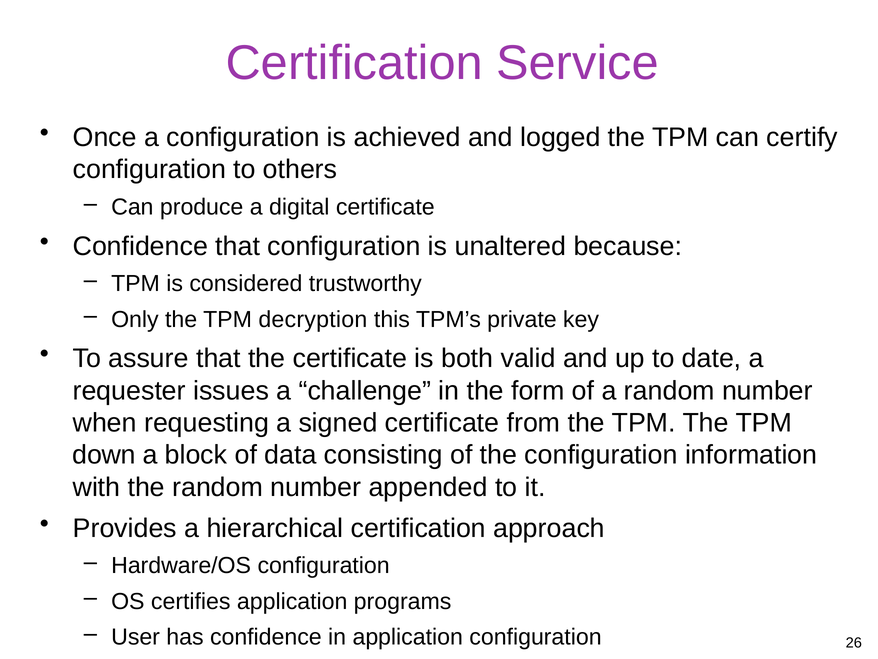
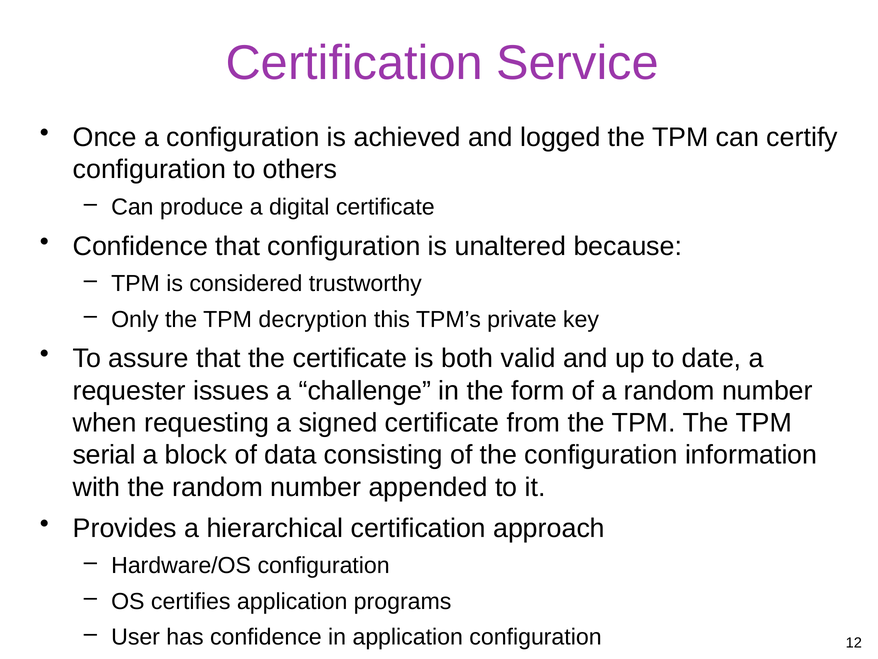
down: down -> serial
26: 26 -> 12
